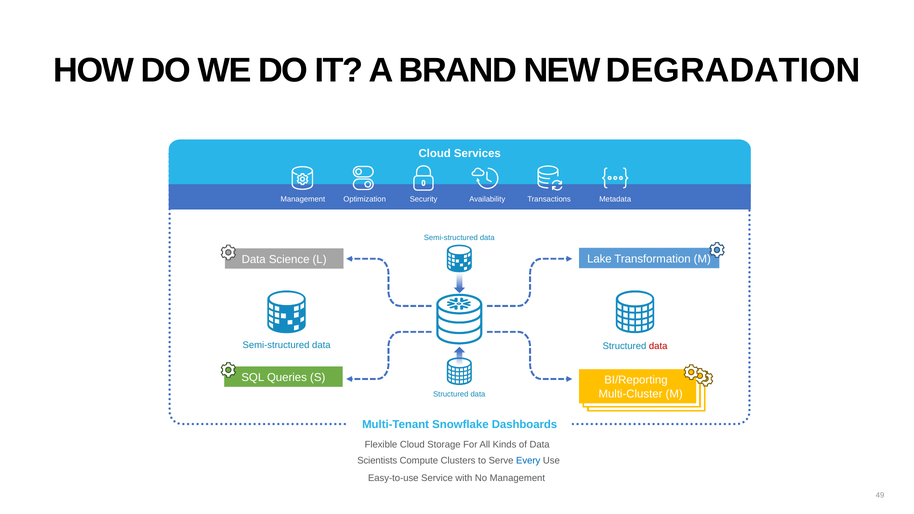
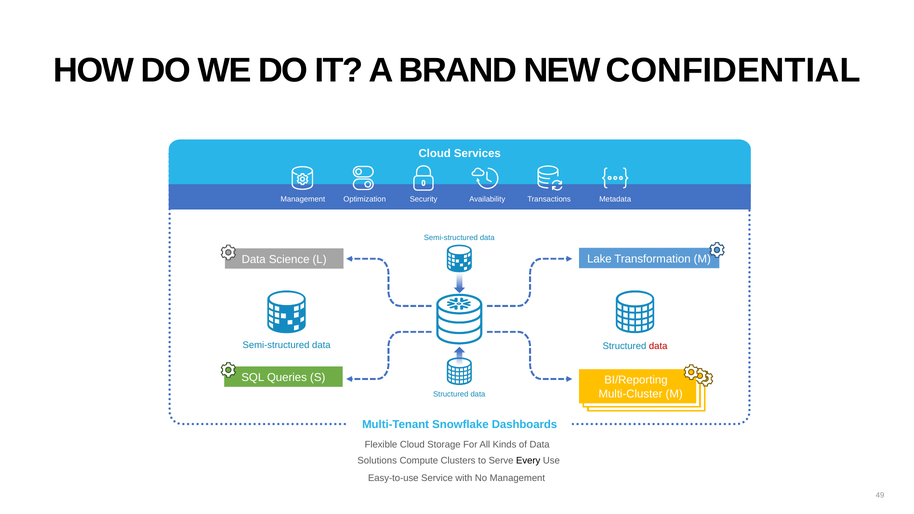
DEGRADATION: DEGRADATION -> CONFIDENTIAL
Scientists: Scientists -> Solutions
Every colour: blue -> black
